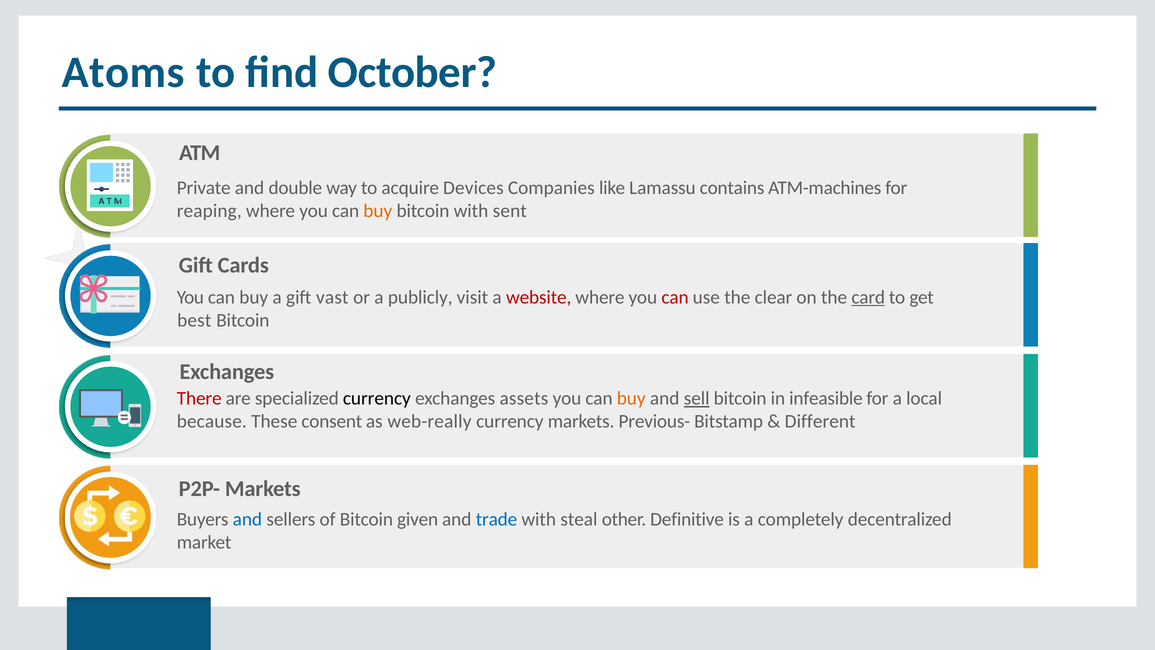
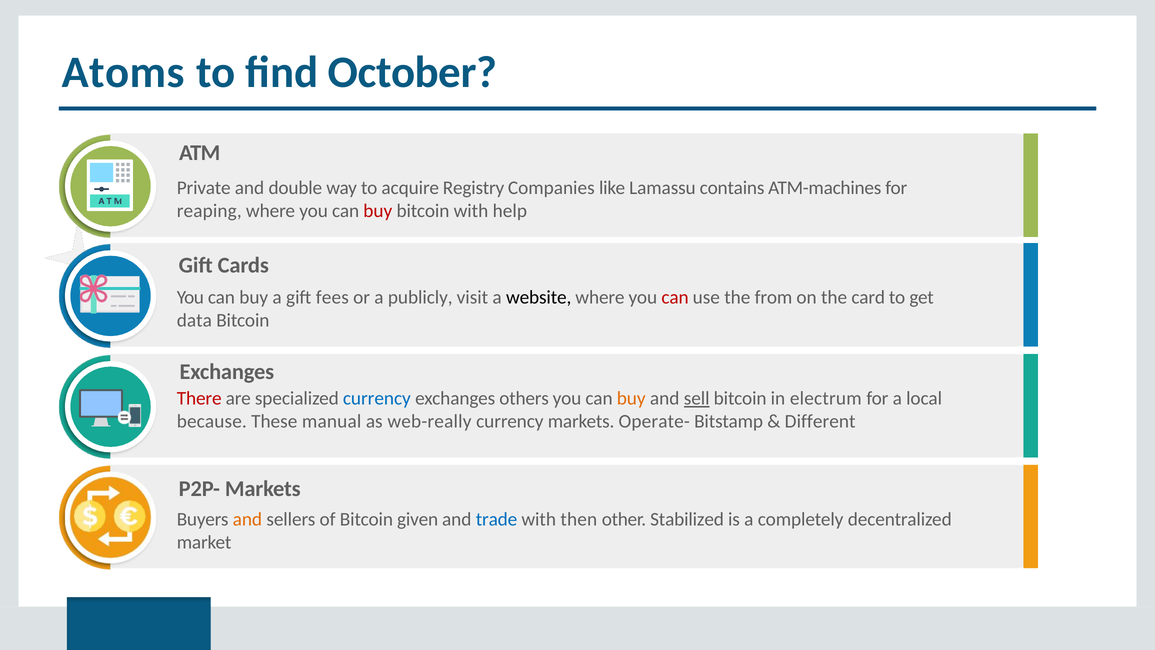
Devices: Devices -> Registry
buy at (378, 211) colour: orange -> red
sent: sent -> help
vast: vast -> fees
website colour: red -> black
clear: clear -> from
card underline: present -> none
best: best -> data
currency at (377, 398) colour: black -> blue
assets: assets -> others
infeasible: infeasible -> electrum
consent: consent -> manual
Previous-: Previous- -> Operate-
and at (247, 519) colour: blue -> orange
steal: steal -> then
Definitive: Definitive -> Stabilized
